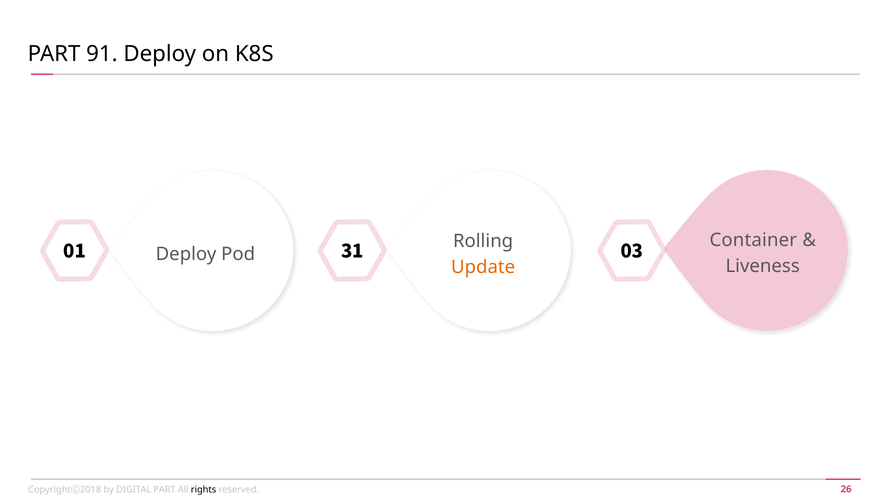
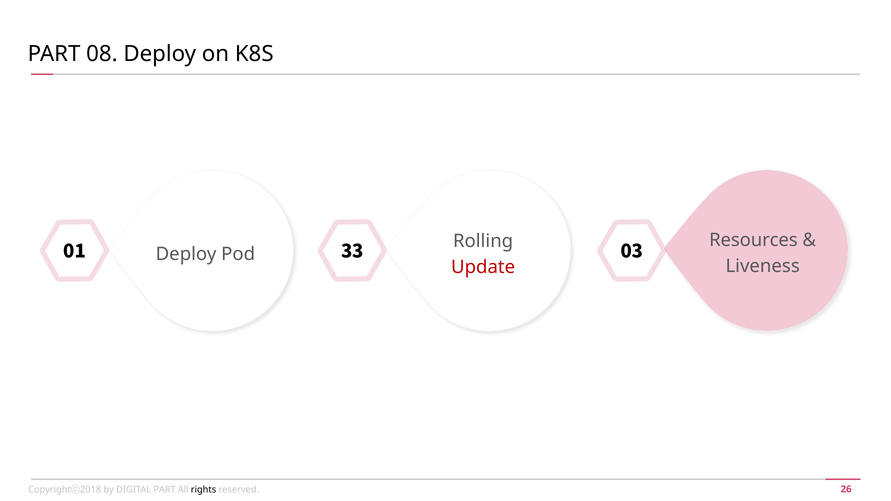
91: 91 -> 08
Container: Container -> Resources
31: 31 -> 33
Update colour: orange -> red
